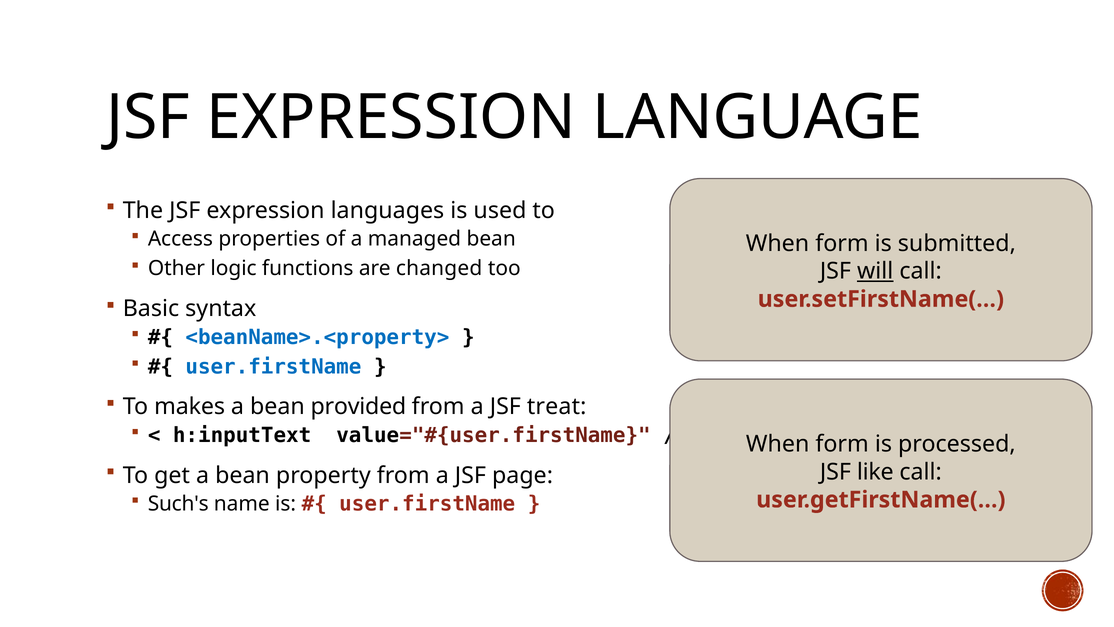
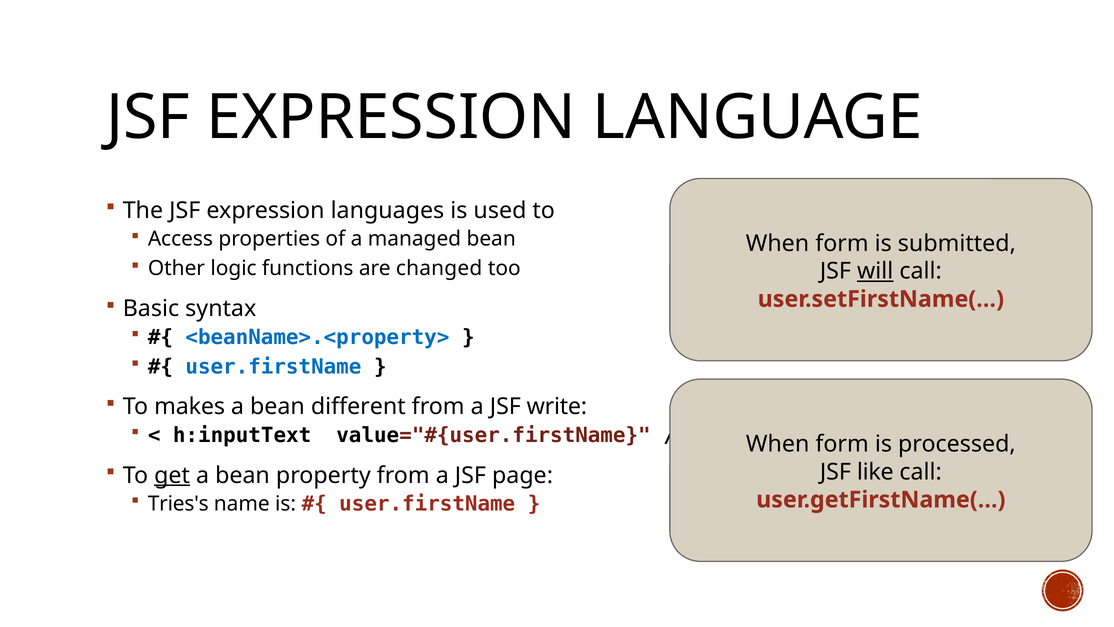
provided: provided -> different
treat: treat -> write
get underline: none -> present
Such's: Such's -> Tries's
